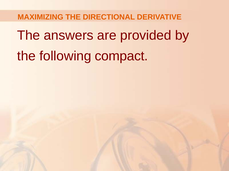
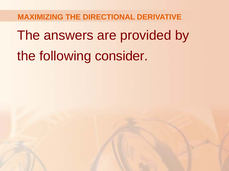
compact: compact -> consider
